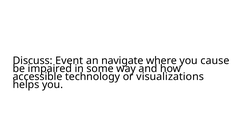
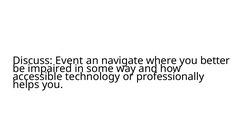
cause: cause -> better
visualizations: visualizations -> professionally
